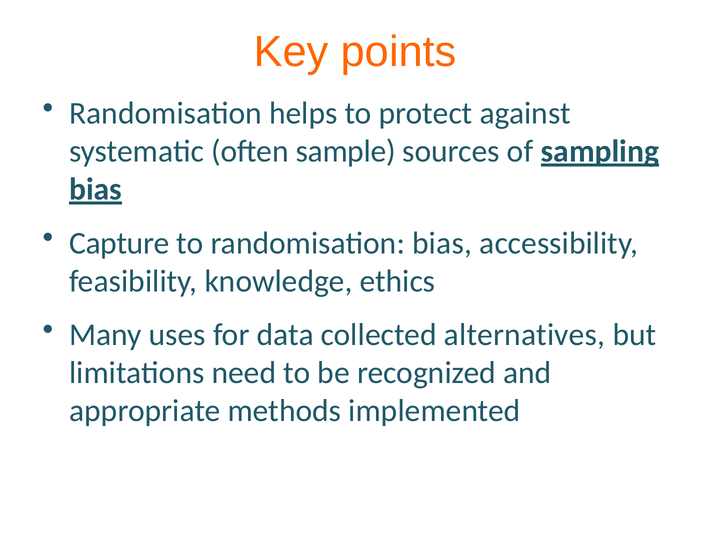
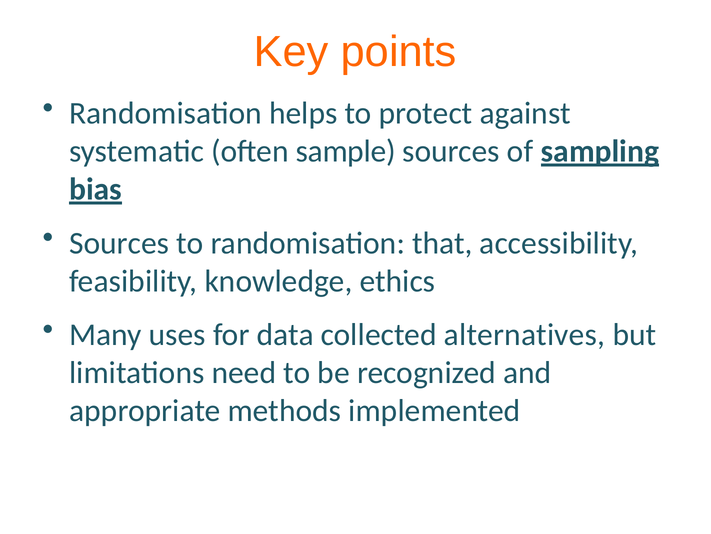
Capture at (119, 243): Capture -> Sources
randomisation bias: bias -> that
